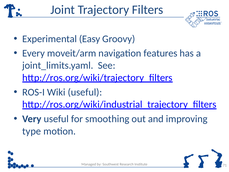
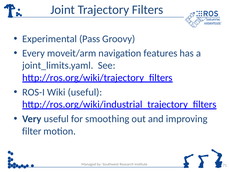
Easy: Easy -> Pass
type: type -> filter
